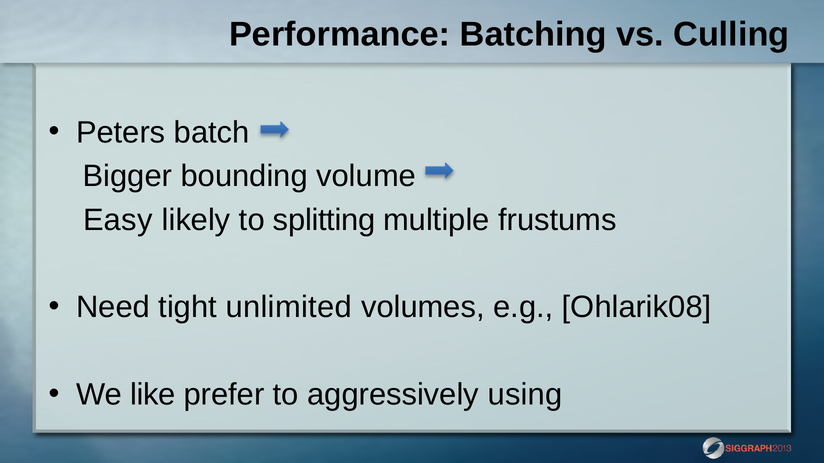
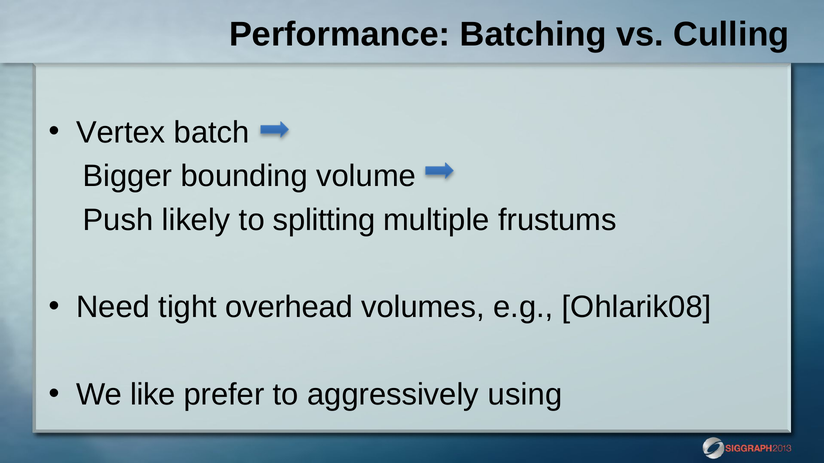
Peters: Peters -> Vertex
Easy: Easy -> Push
unlimited: unlimited -> overhead
